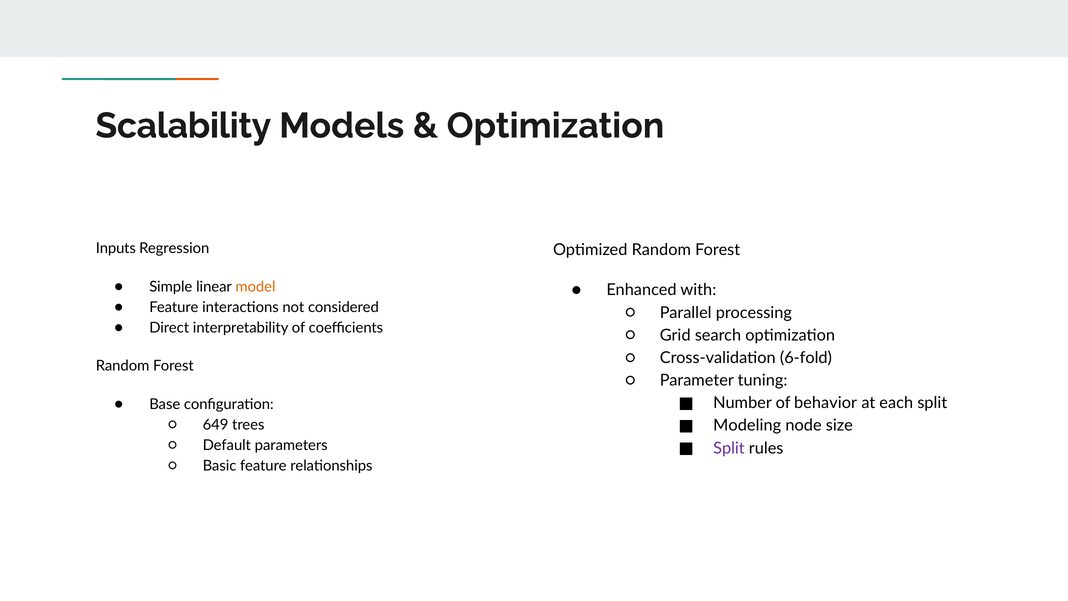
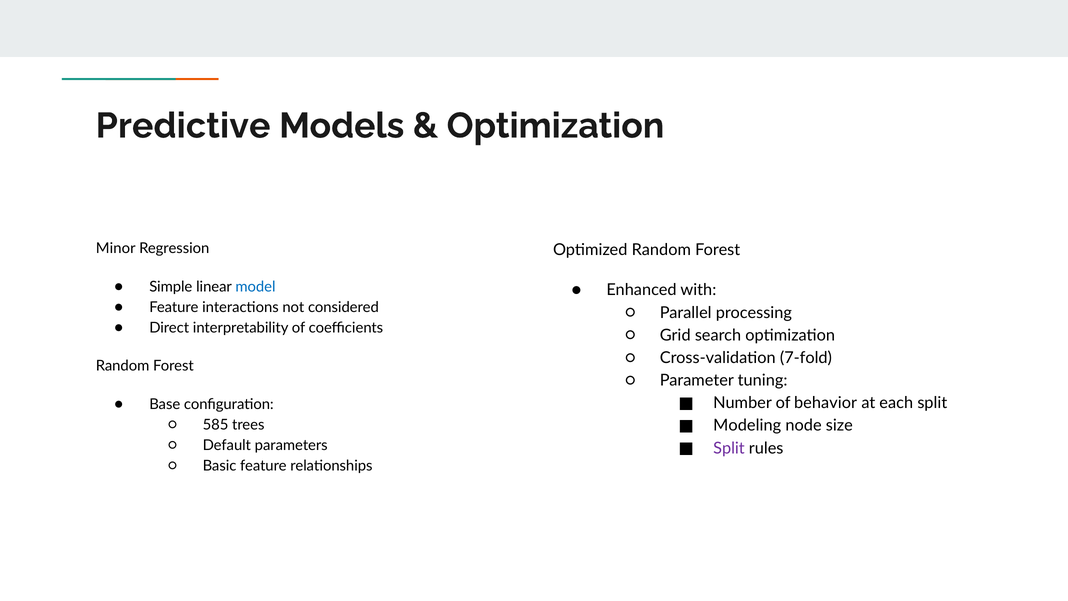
Scalability: Scalability -> Predictive
Inputs: Inputs -> Minor
model colour: orange -> blue
6-fold: 6-fold -> 7-fold
649: 649 -> 585
